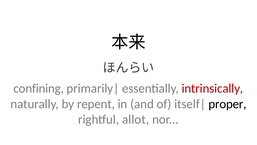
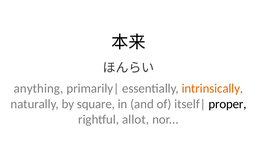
confining: confining -> anything
intrinsically colour: red -> orange
repent: repent -> square
